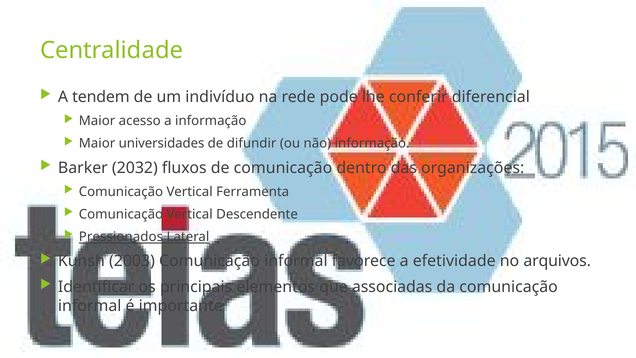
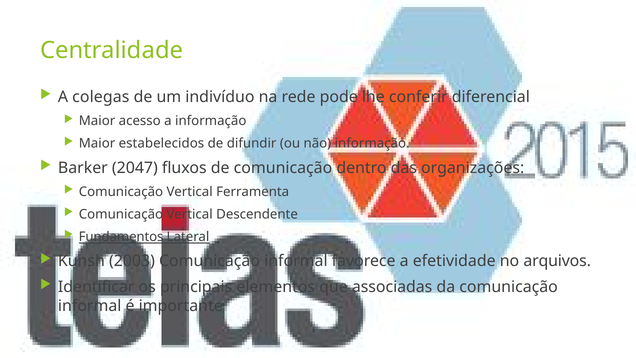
tendem: tendem -> colegas
universidades: universidades -> estabelecidos
2032: 2032 -> 2047
Pressionados: Pressionados -> Fundamentos
